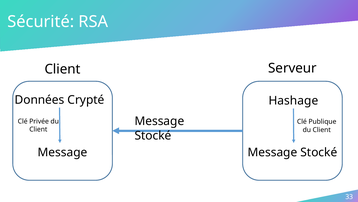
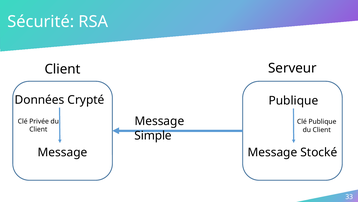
Hashage at (293, 100): Hashage -> Publique
Stocké at (153, 135): Stocké -> Simple
